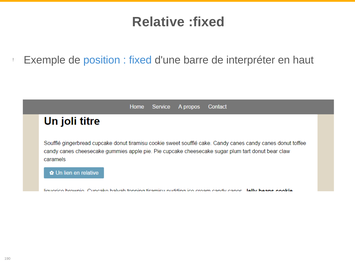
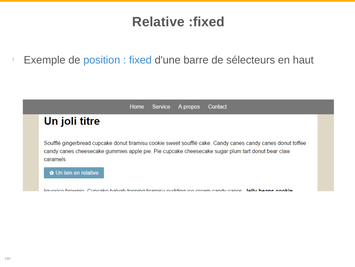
interpréter: interpréter -> sélecteurs
